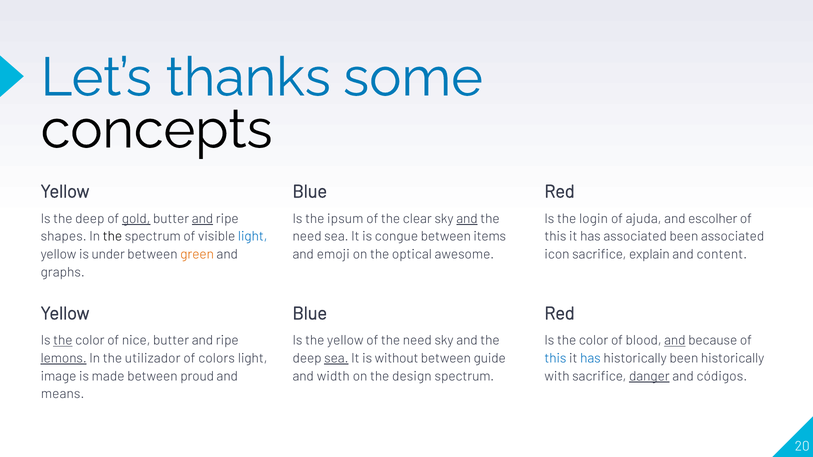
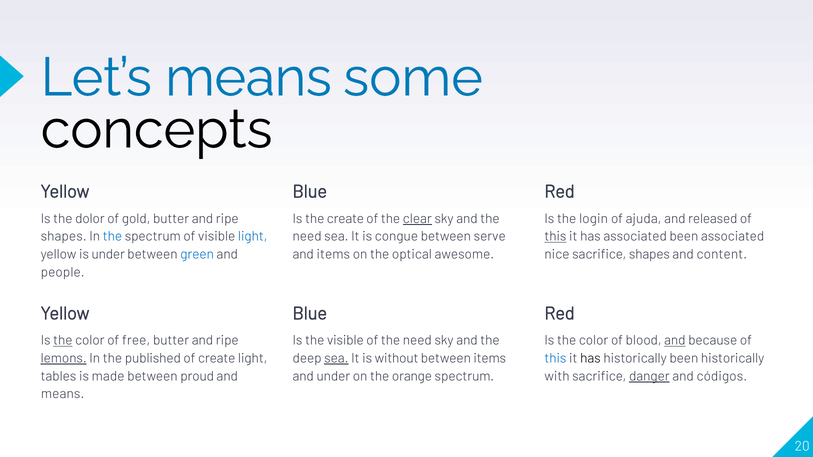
Let’s thanks: thanks -> means
Is the deep: deep -> dolor
gold underline: present -> none
and at (203, 219) underline: present -> none
the ipsum: ipsum -> create
clear underline: none -> present
and at (467, 219) underline: present -> none
escolher: escolher -> released
the at (112, 237) colour: black -> blue
items: items -> serve
this at (555, 237) underline: none -> present
green colour: orange -> blue
and emoji: emoji -> items
icon: icon -> nice
sacrifice explain: explain -> shapes
graphs: graphs -> people
nice: nice -> free
the yellow: yellow -> visible
utilizador: utilizador -> published
of colors: colors -> create
between guide: guide -> items
has at (590, 359) colour: blue -> black
image: image -> tables
and width: width -> under
design: design -> orange
